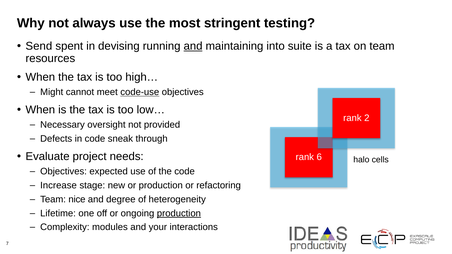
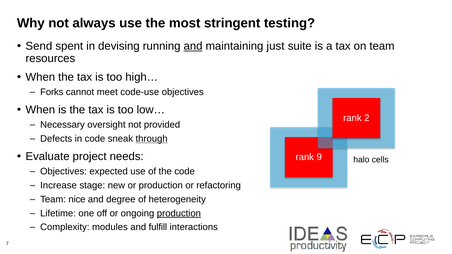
into: into -> just
Might: Might -> Forks
code-use underline: present -> none
through underline: none -> present
6: 6 -> 9
your: your -> fulfill
